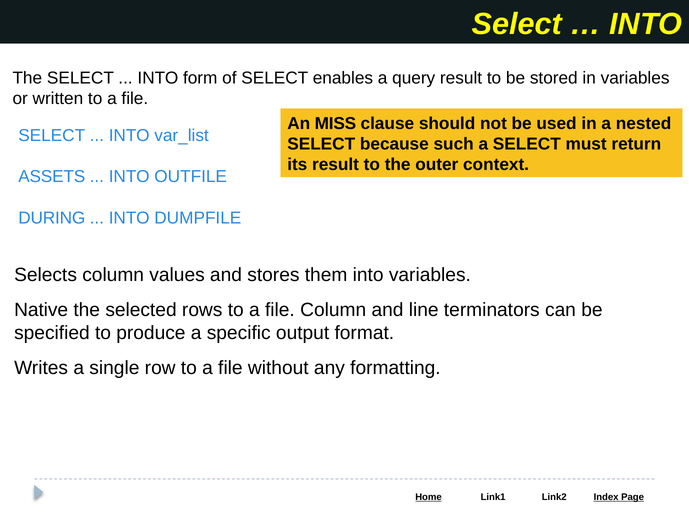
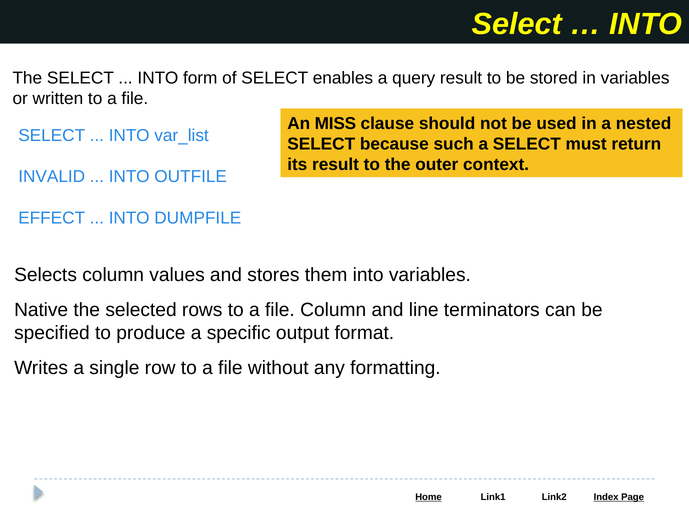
ASSETS: ASSETS -> INVALID
DURING: DURING -> EFFECT
